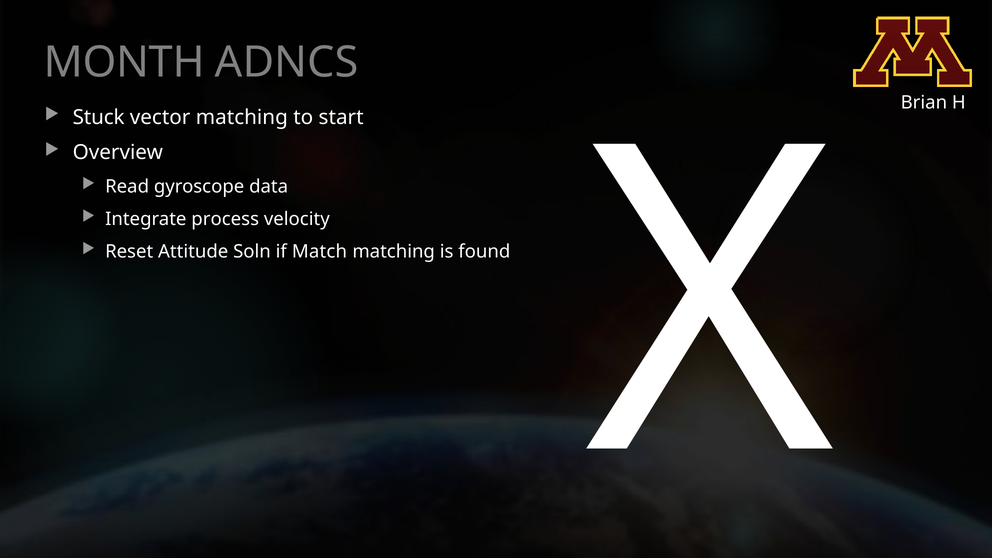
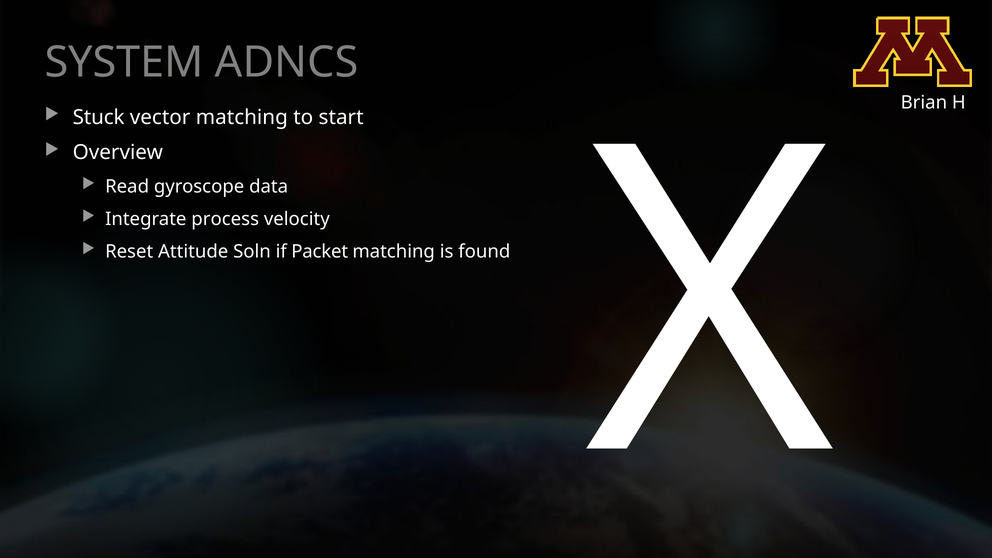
MONTH: MONTH -> SYSTEM
Match: Match -> Packet
